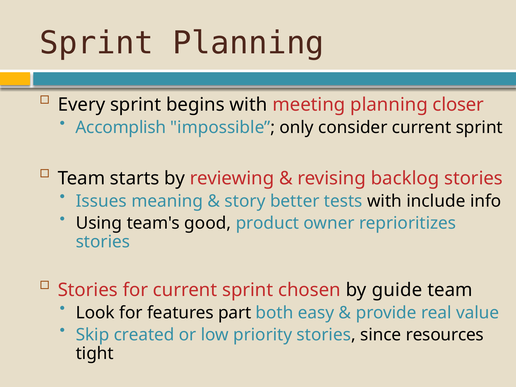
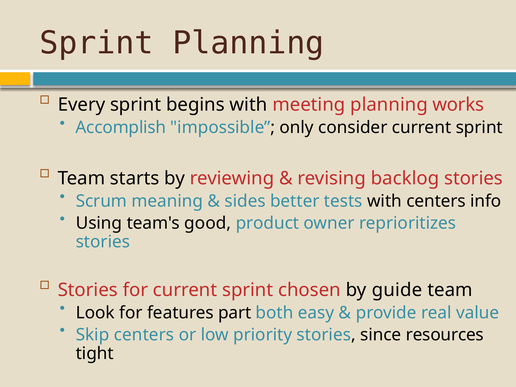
closer: closer -> works
Issues: Issues -> Scrum
story: story -> sides
with include: include -> centers
Skip created: created -> centers
